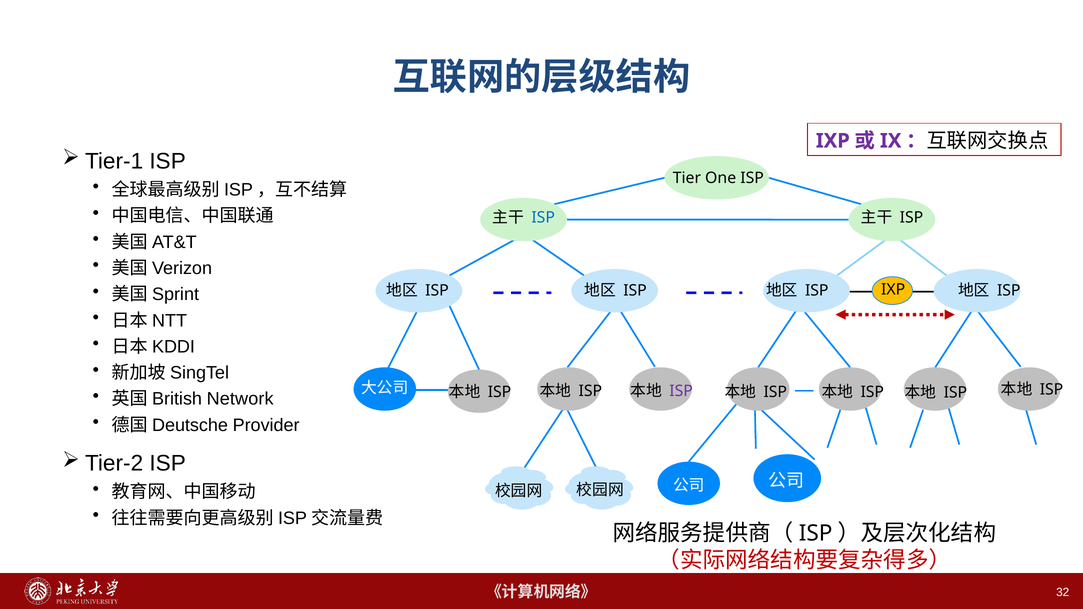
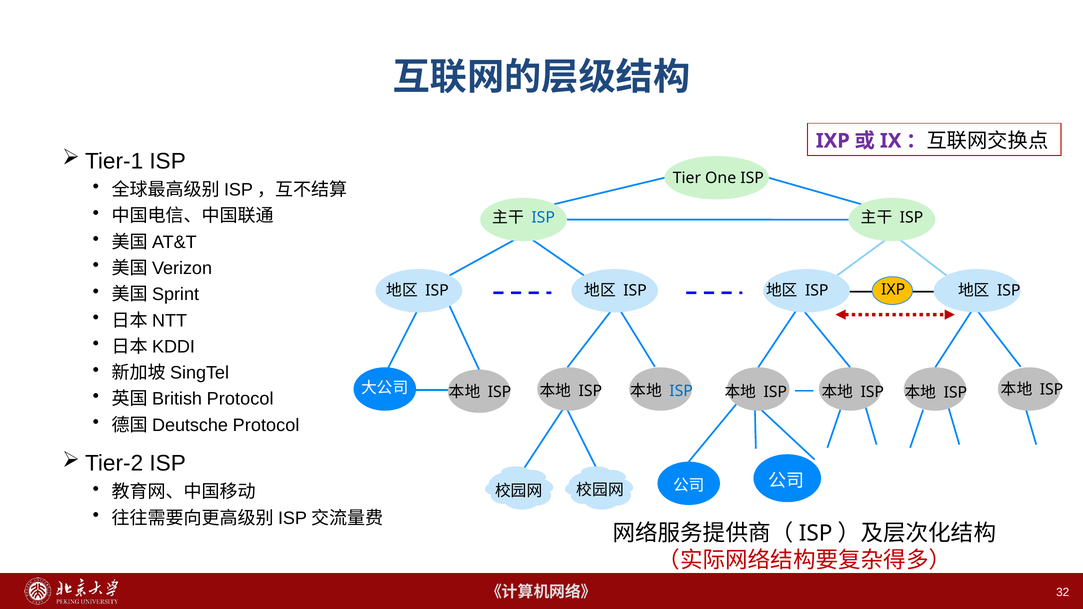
ISP at (681, 391) colour: purple -> blue
Network at (240, 399): Network -> Protocol
Provider at (266, 425): Provider -> Protocol
